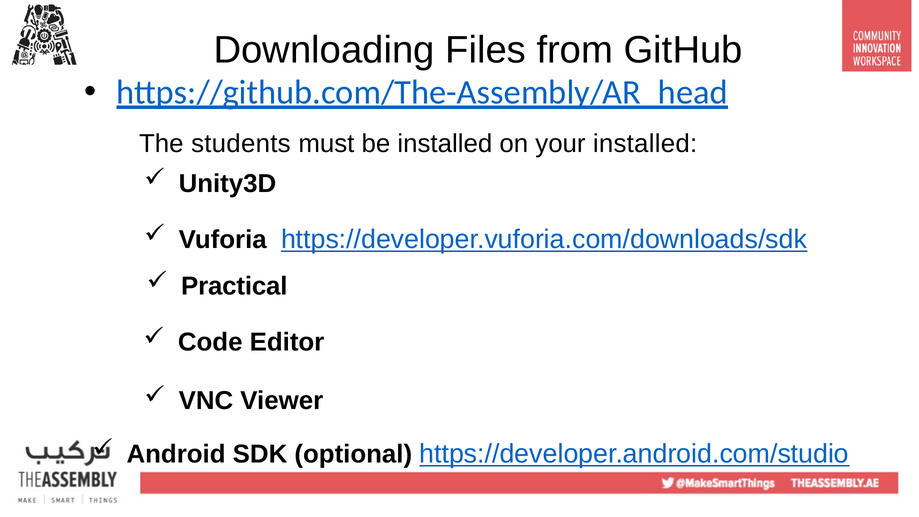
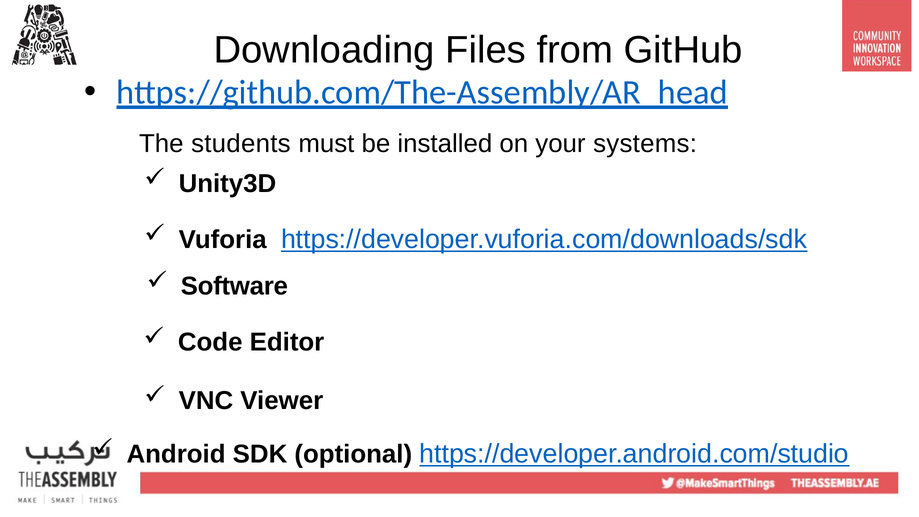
your installed: installed -> systems
Practical: Practical -> Software
